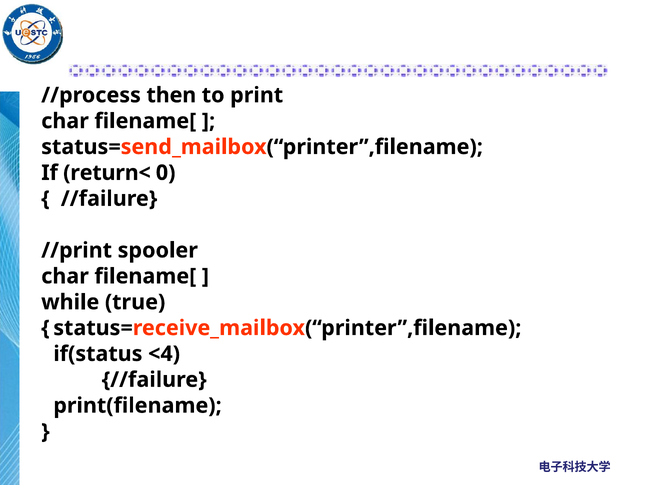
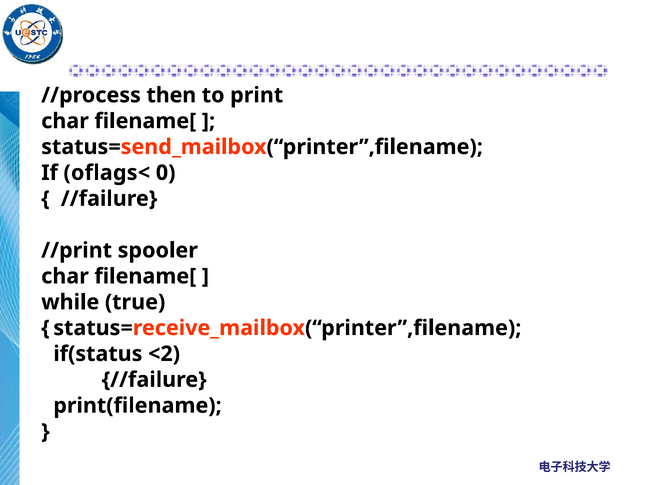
return<: return< -> oflags<
<4: <4 -> <2
